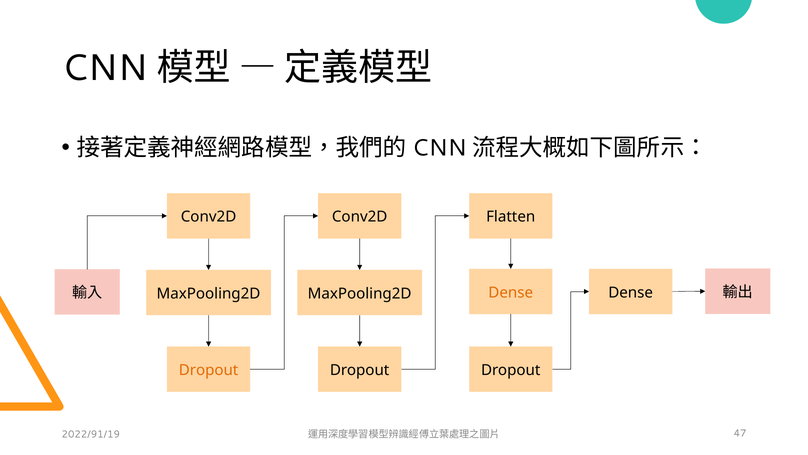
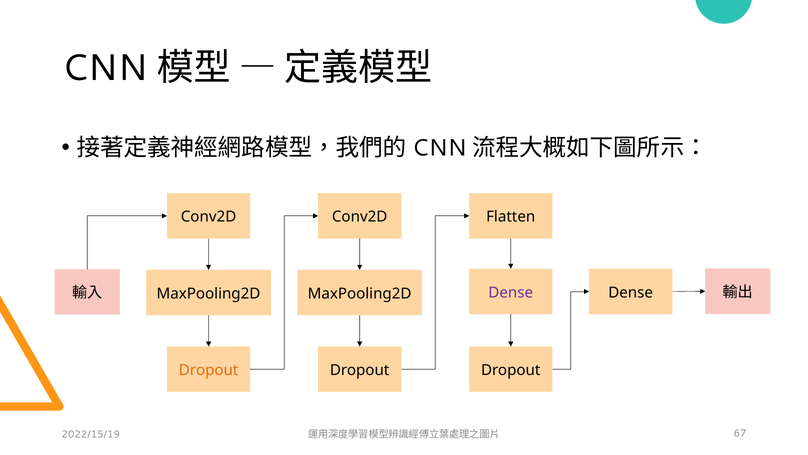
Dense at (511, 292) colour: orange -> purple
2022/91/19: 2022/91/19 -> 2022/15/19
47: 47 -> 67
